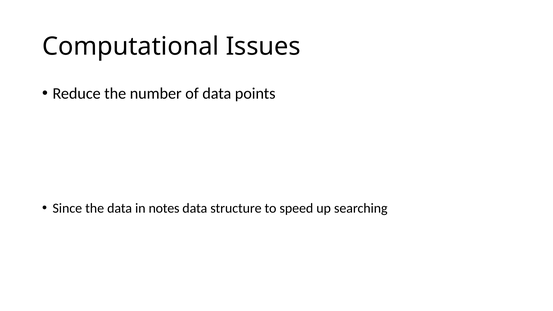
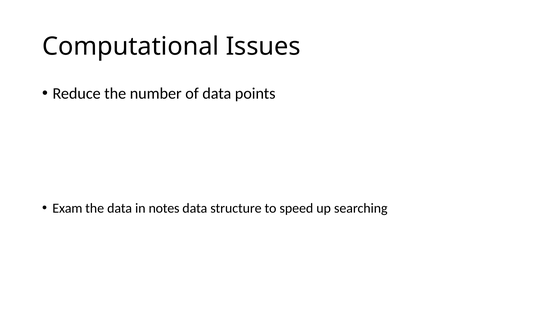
Since: Since -> Exam
